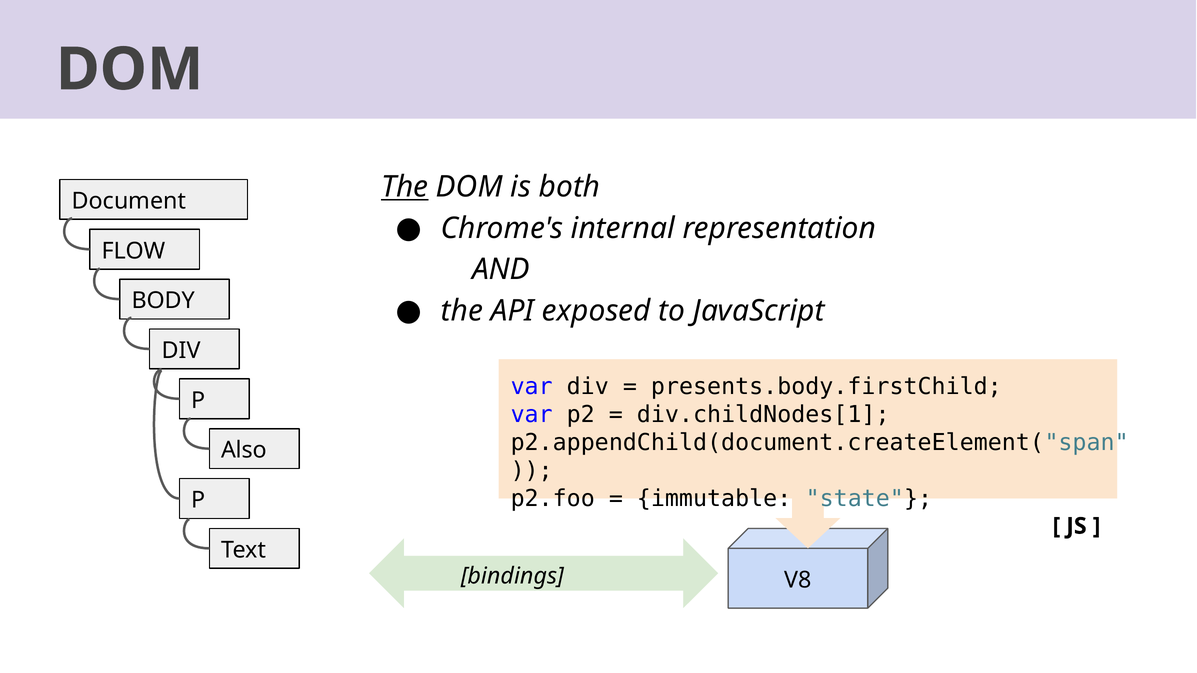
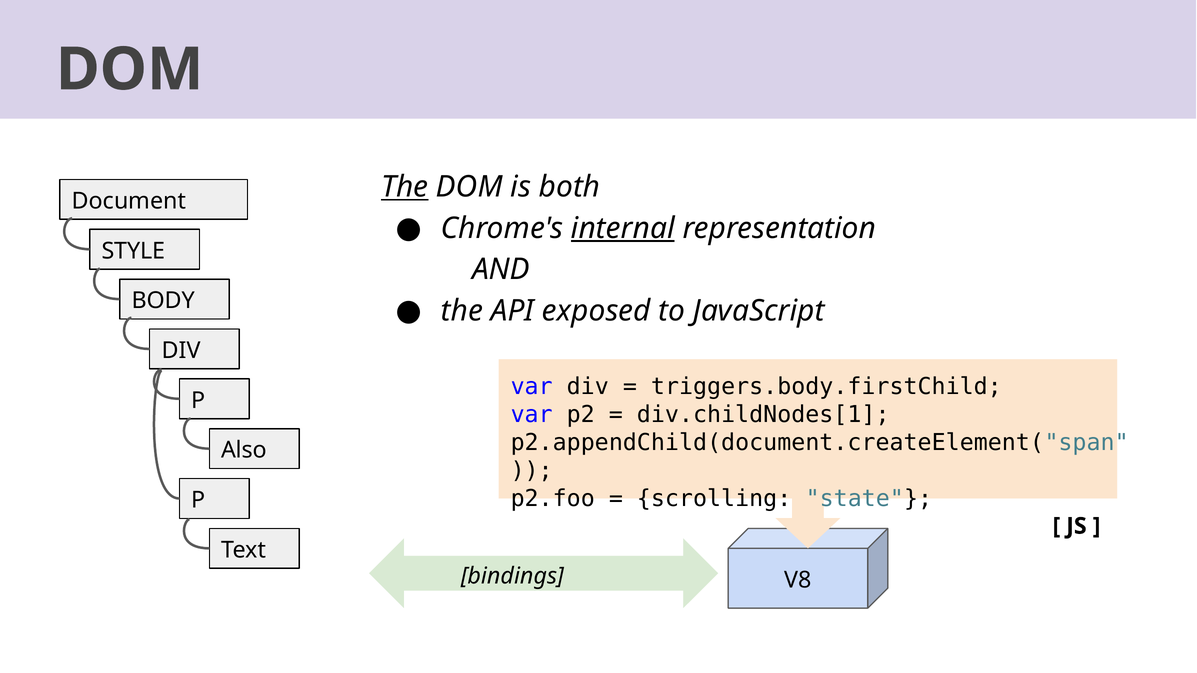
internal underline: none -> present
FLOW: FLOW -> STYLE
presents.body.firstChild: presents.body.firstChild -> triggers.body.firstChild
immutable: immutable -> scrolling
